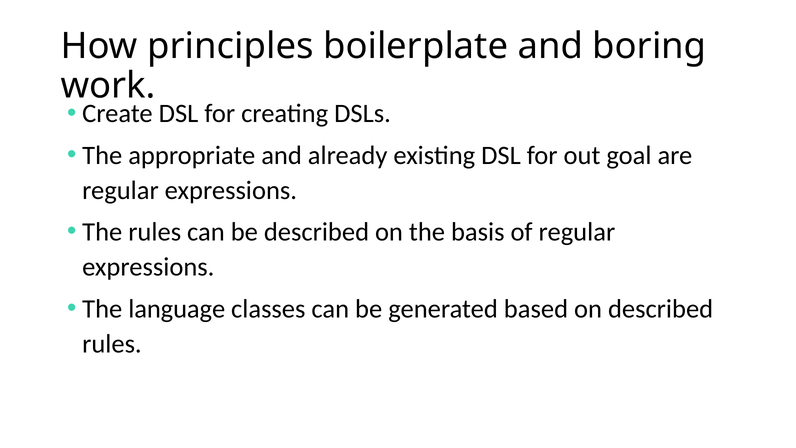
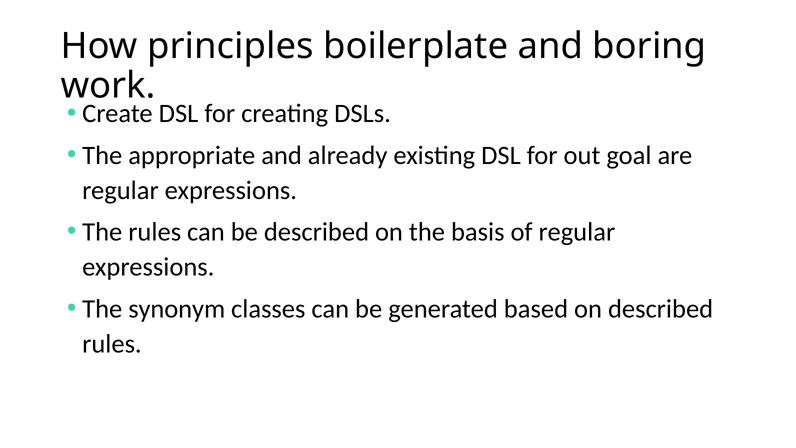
language: language -> synonym
